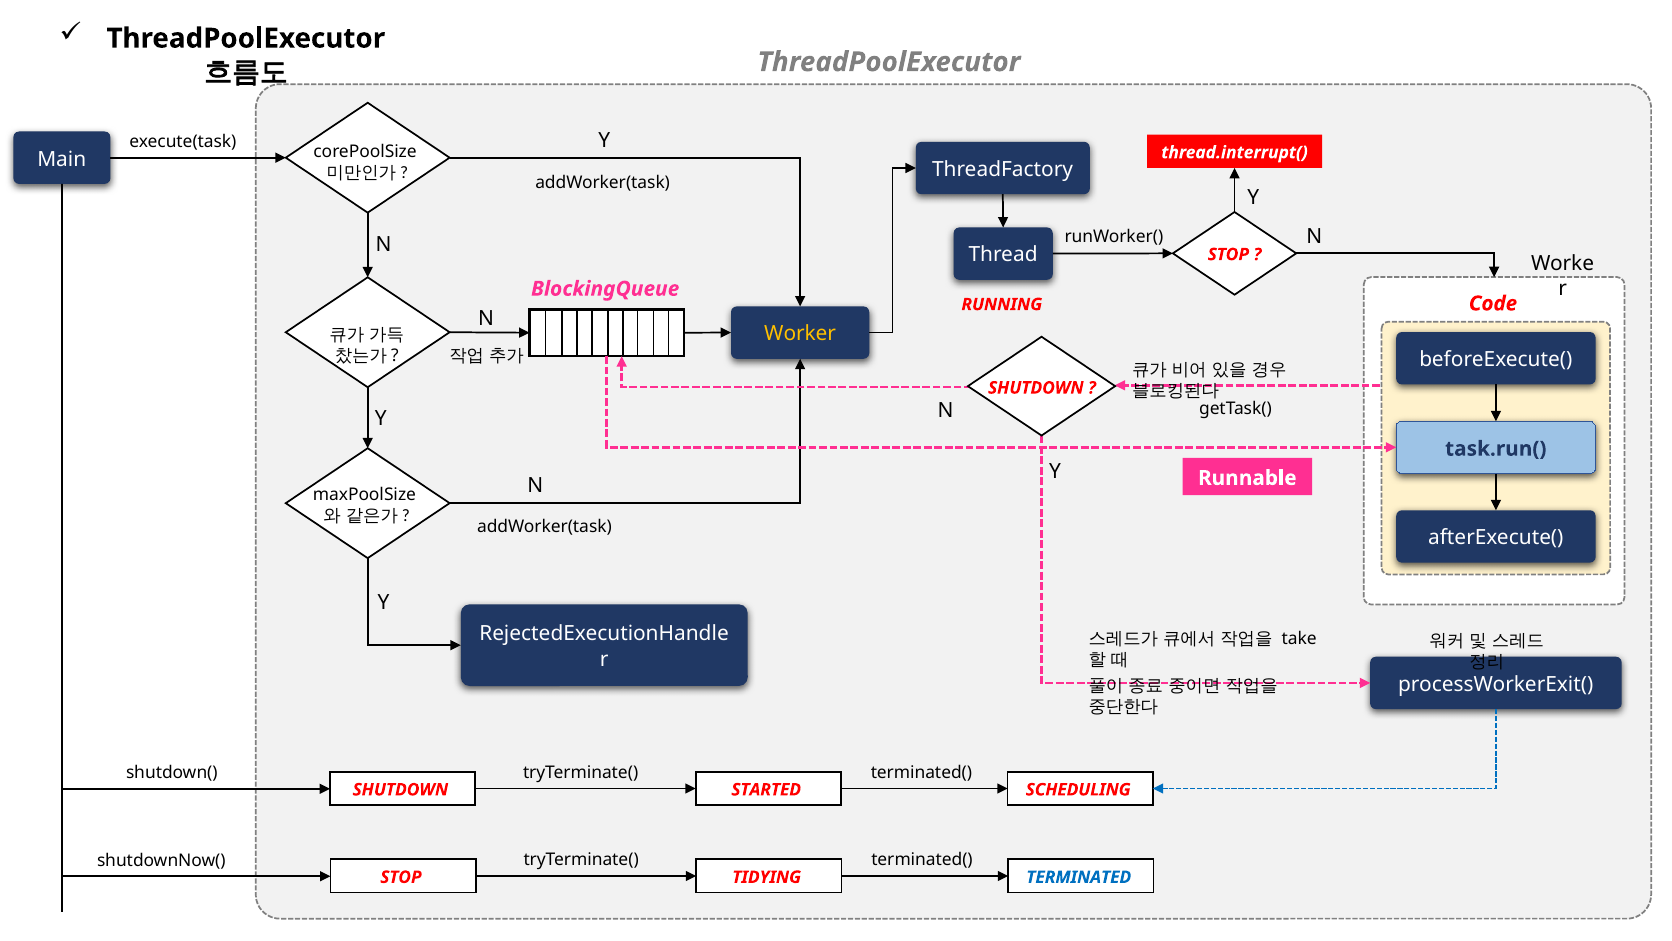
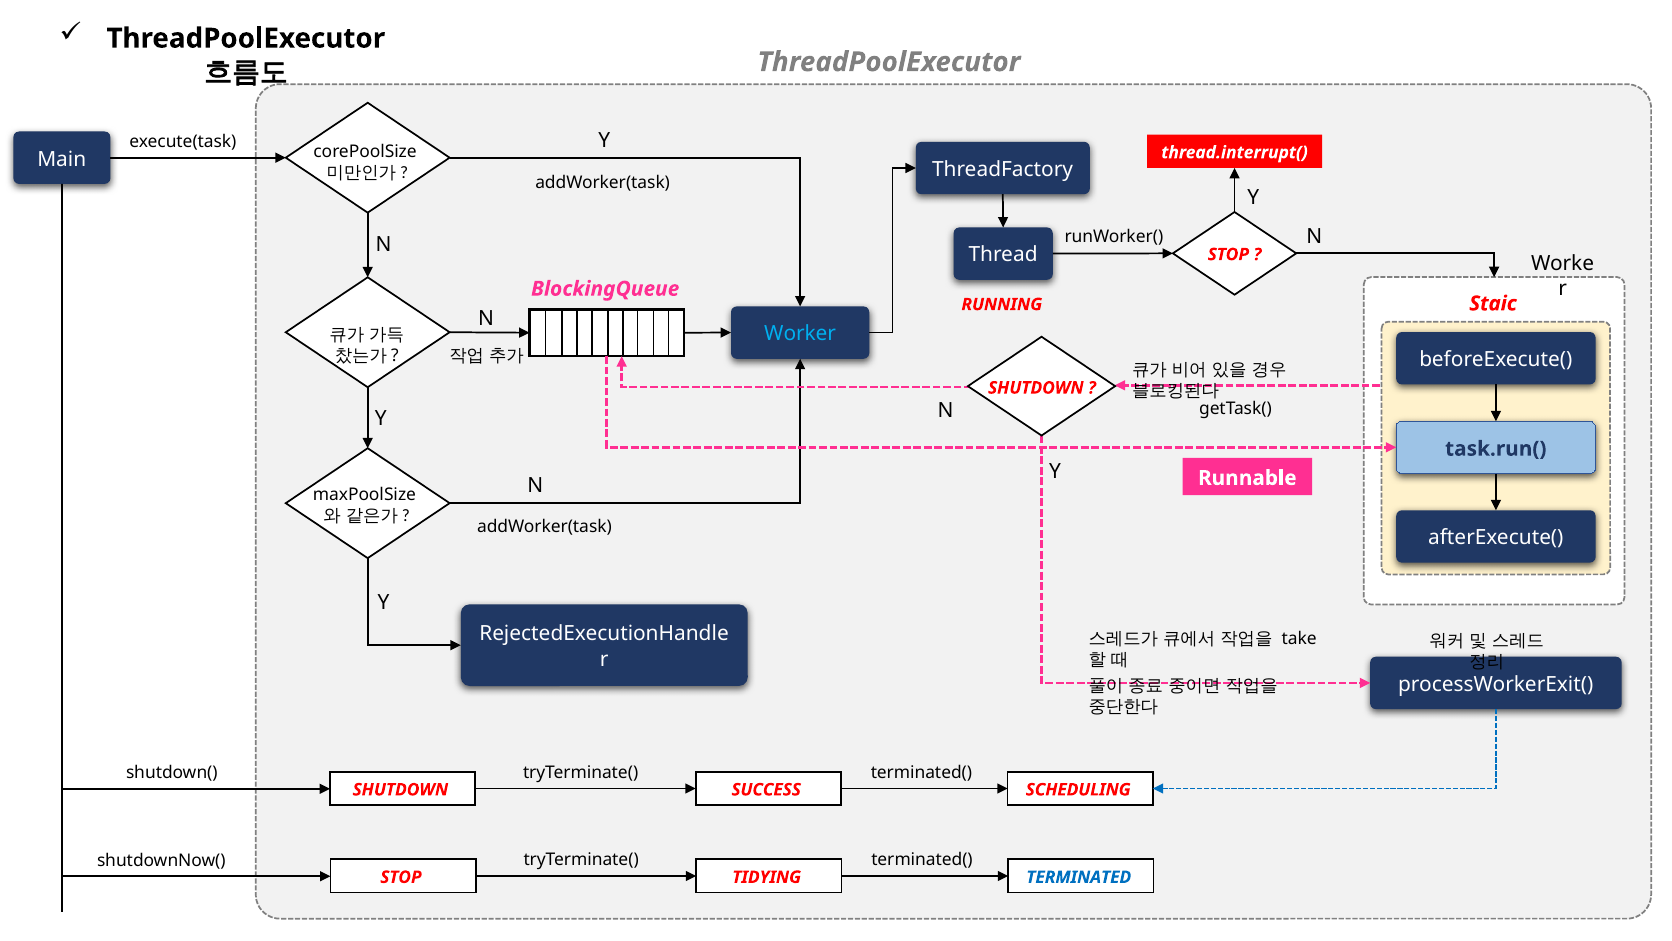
Code: Code -> Staic
Worker colour: yellow -> light blue
STARTED: STARTED -> SUCCESS
